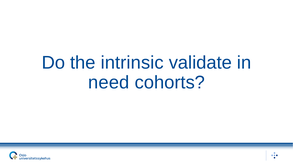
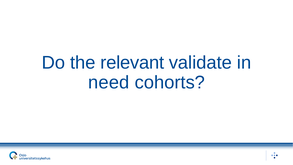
intrinsic: intrinsic -> relevant
